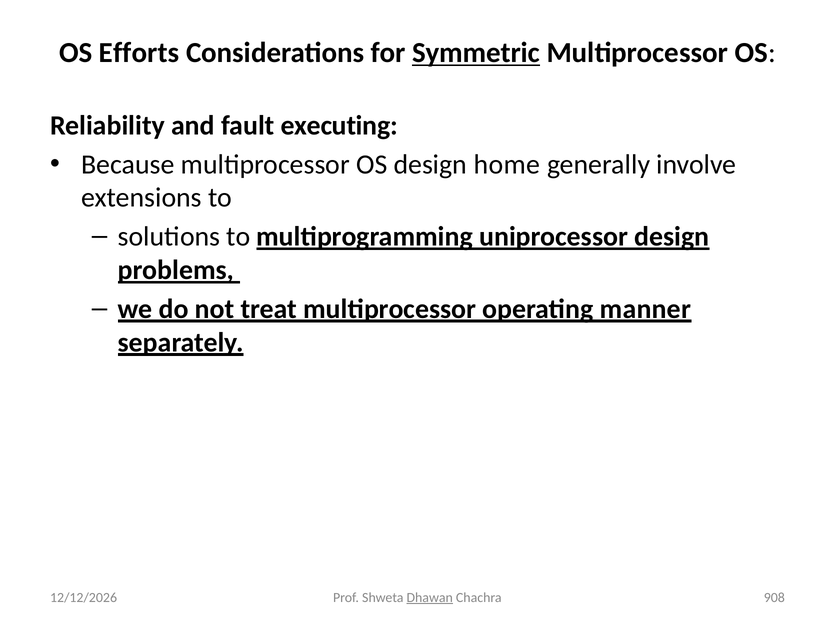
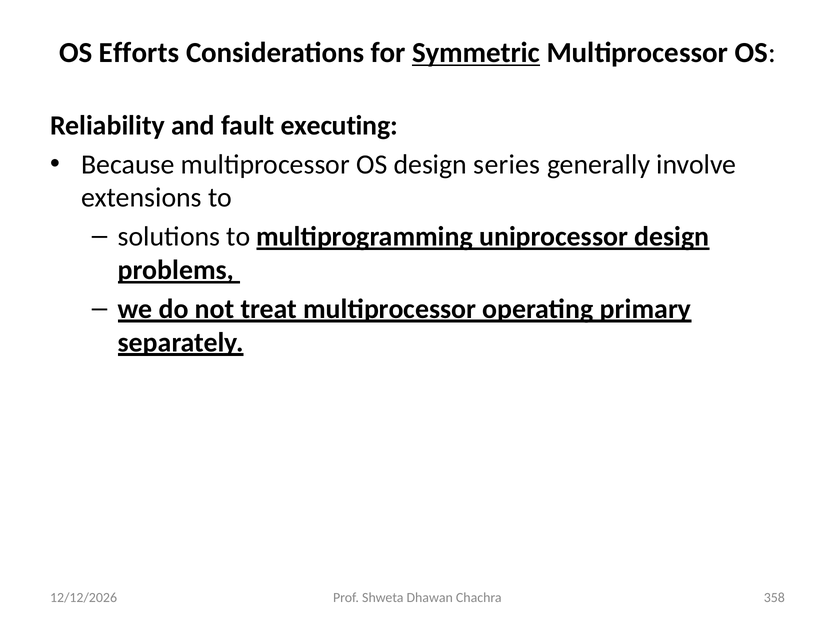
home: home -> series
manner: manner -> primary
Dhawan underline: present -> none
908: 908 -> 358
